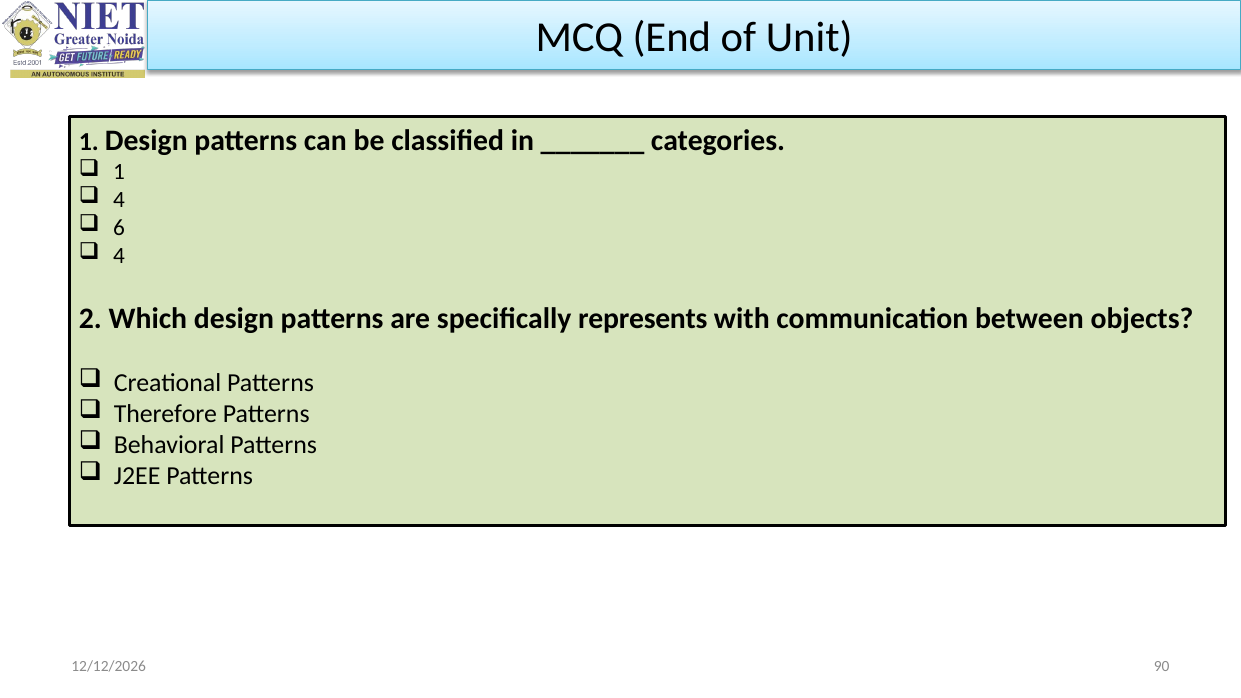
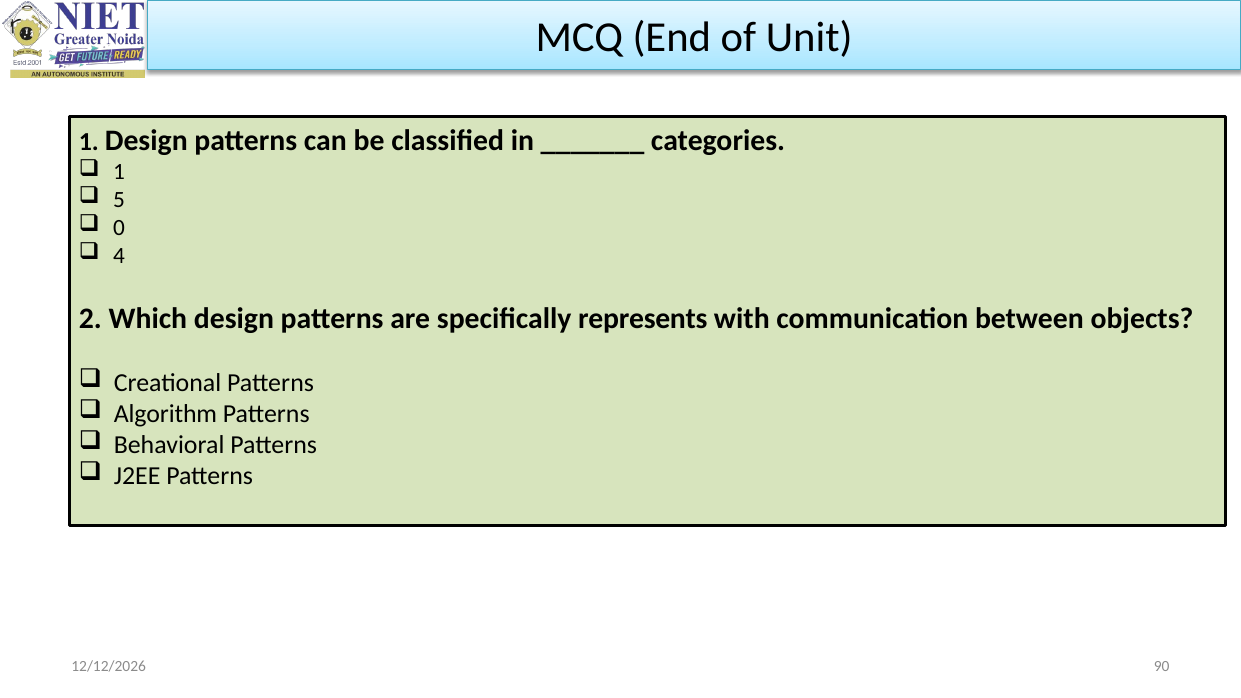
4 at (119, 200): 4 -> 5
6: 6 -> 0
Therefore: Therefore -> Algorithm
